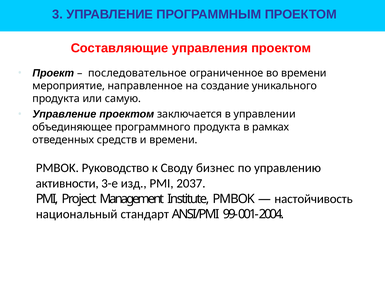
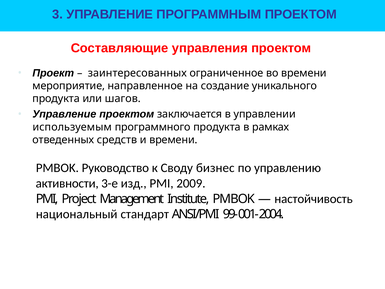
последовательное: последовательное -> заинтересованных
самую: самую -> шагов
объединяющее: объединяющее -> используемым
2037: 2037 -> 2009
